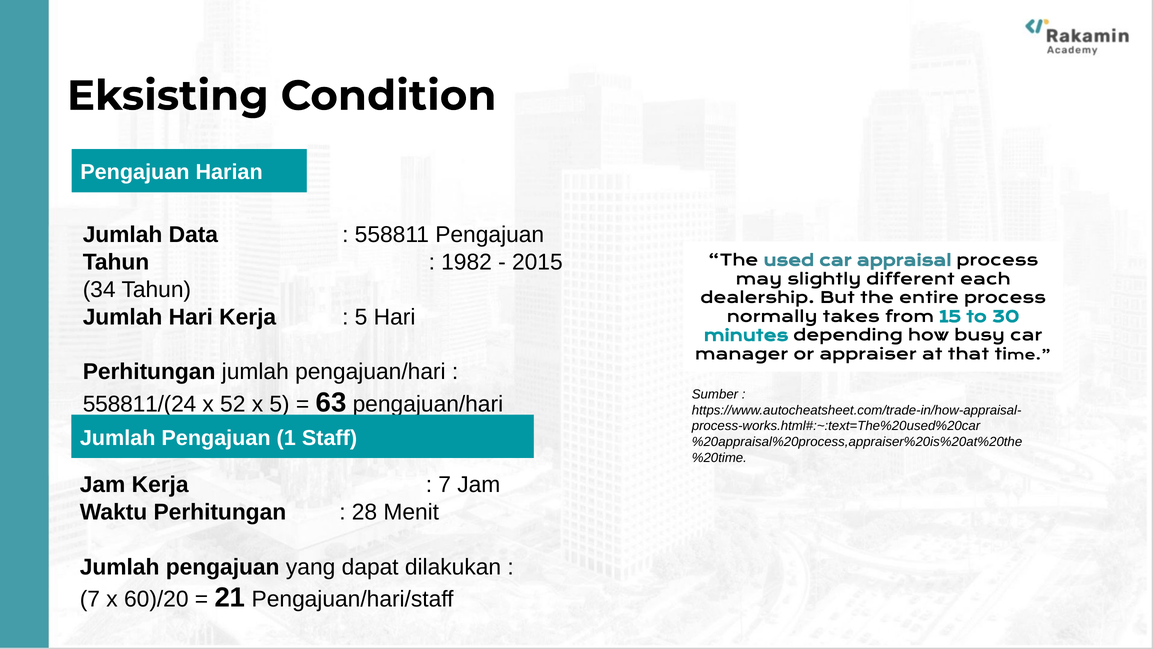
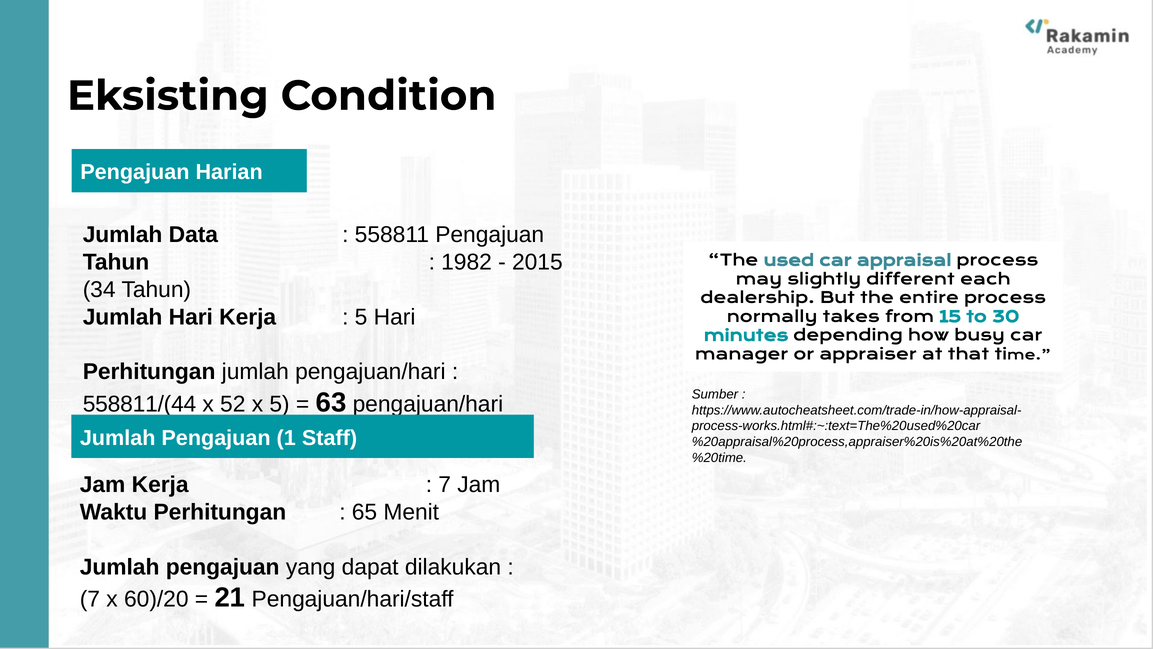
558811/(24: 558811/(24 -> 558811/(44
28: 28 -> 65
